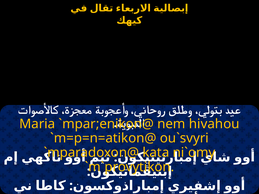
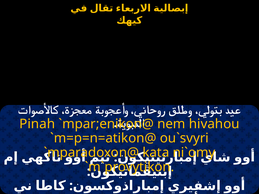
Maria: Maria -> Pinah
